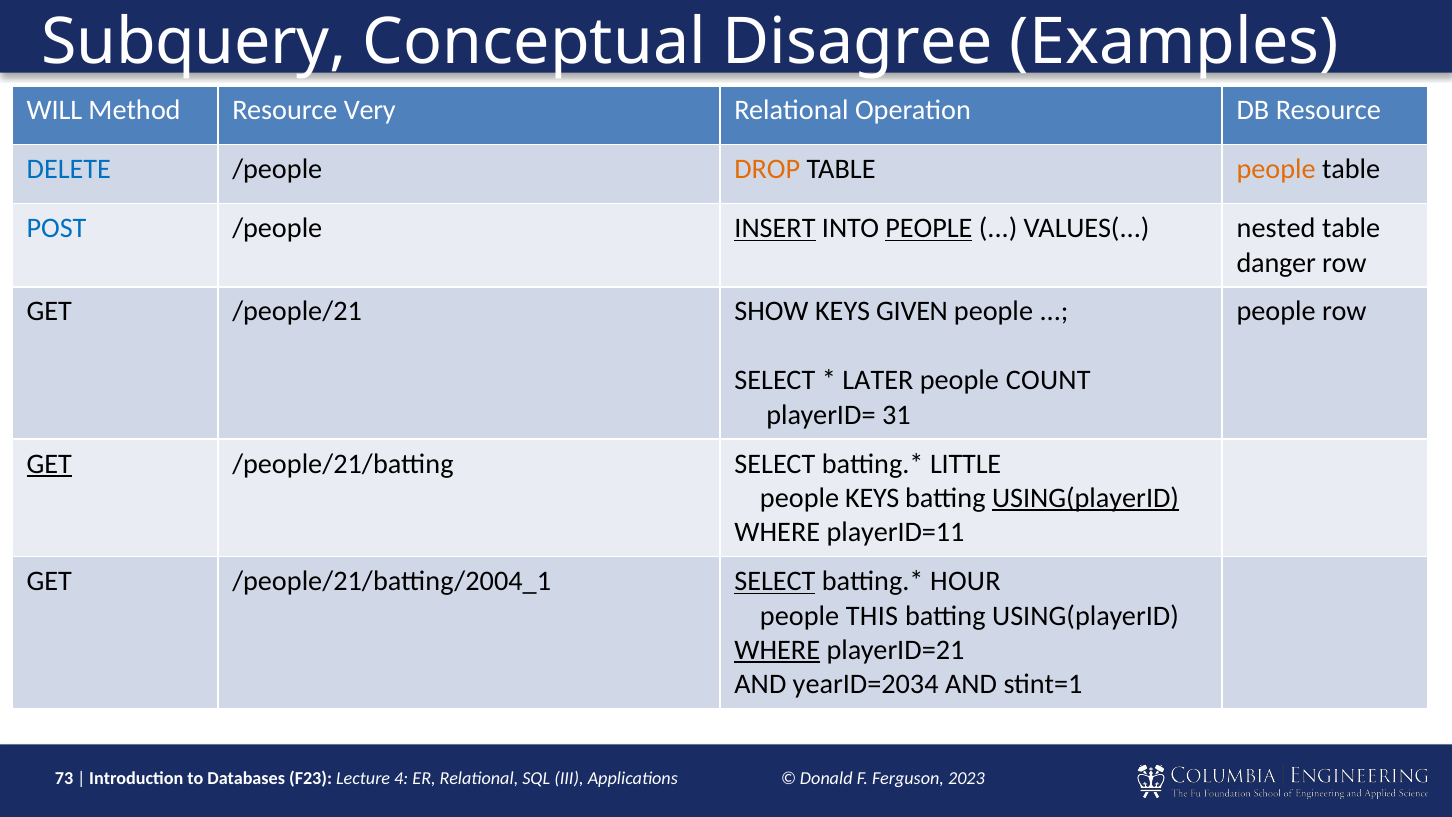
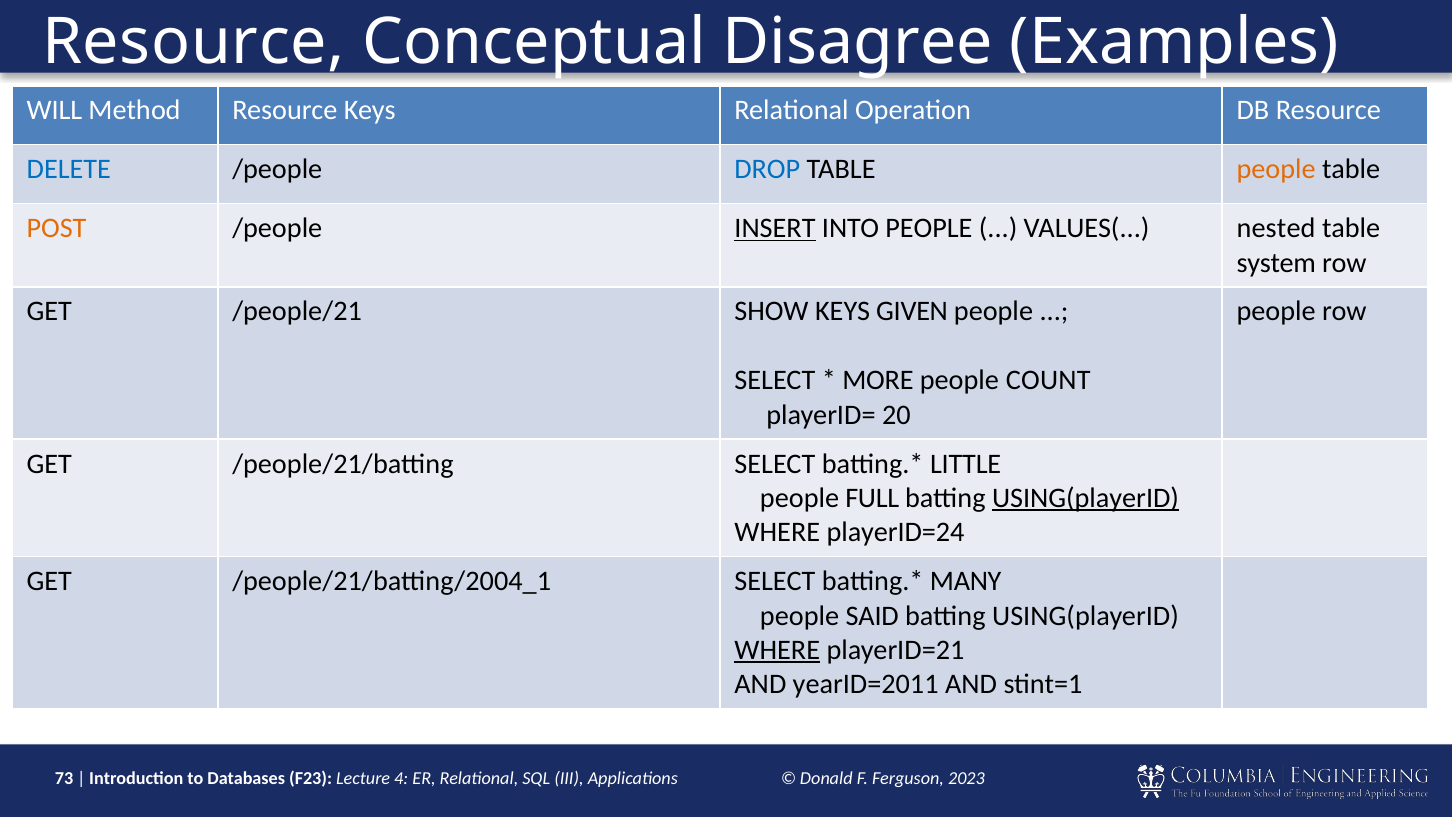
Subquery at (194, 42): Subquery -> Resource
Resource Very: Very -> Keys
DROP colour: orange -> blue
POST colour: blue -> orange
PEOPLE at (929, 228) underline: present -> none
danger: danger -> system
LATER: LATER -> MORE
31: 31 -> 20
GET at (49, 464) underline: present -> none
people KEYS: KEYS -> FULL
playerID=11: playerID=11 -> playerID=24
SELECT at (775, 581) underline: present -> none
HOUR: HOUR -> MANY
THIS: THIS -> SAID
yearID=2034: yearID=2034 -> yearID=2011
